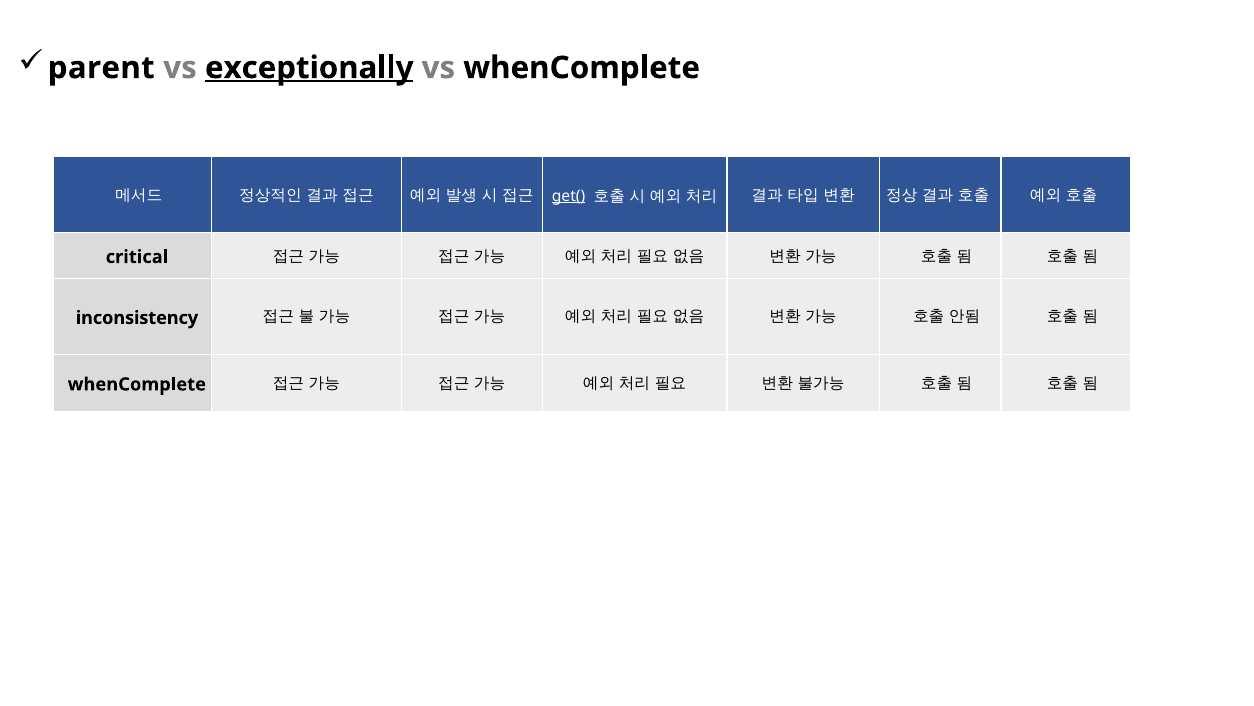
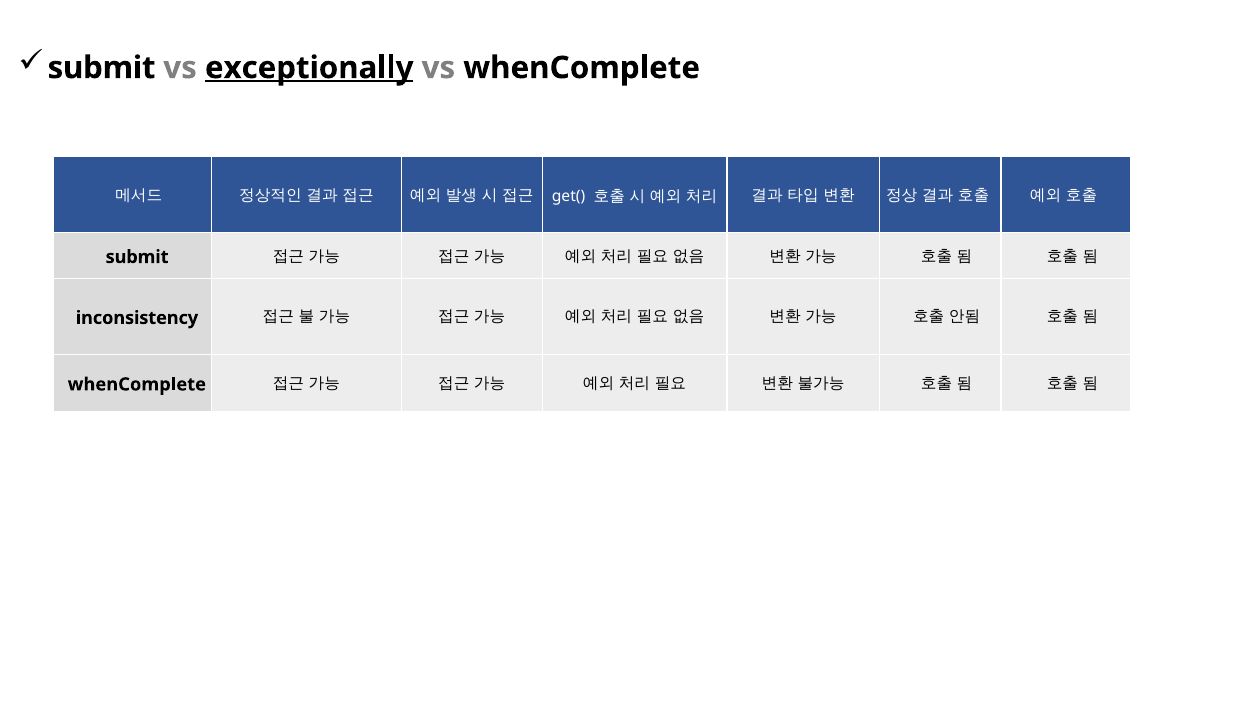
parent at (101, 68): parent -> submit
get( underline: present -> none
critical at (137, 257): critical -> submit
